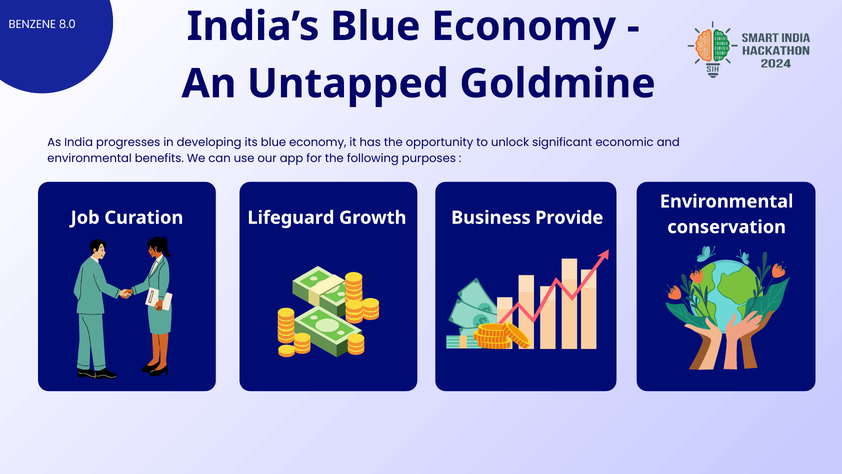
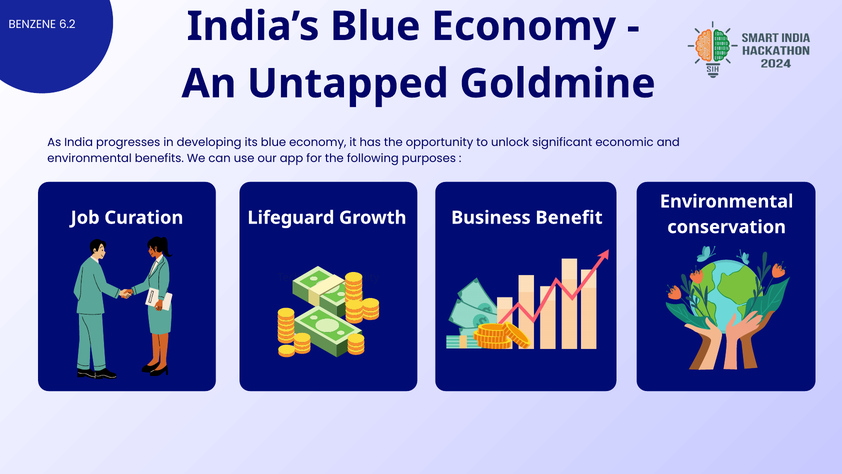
8.0: 8.0 -> 6.2
Provide: Provide -> Benefit
